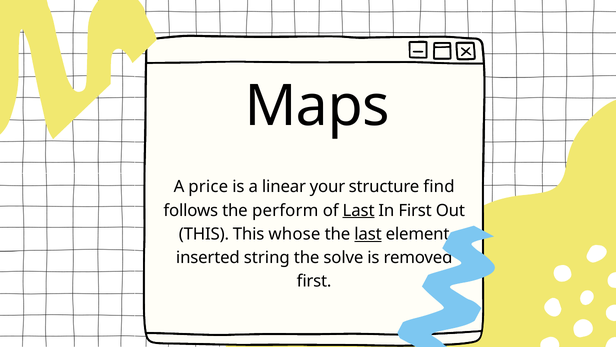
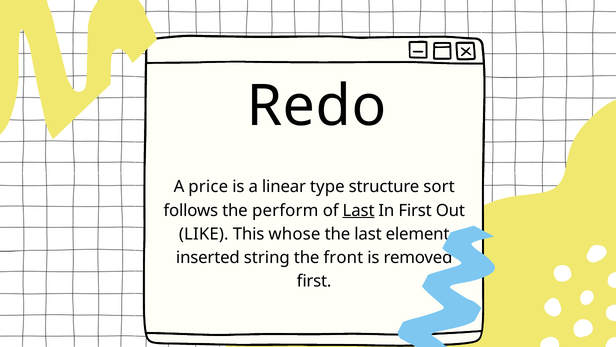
Maps: Maps -> Redo
your: your -> type
find: find -> sort
THIS at (204, 234): THIS -> LIKE
last at (368, 234) underline: present -> none
solve: solve -> front
